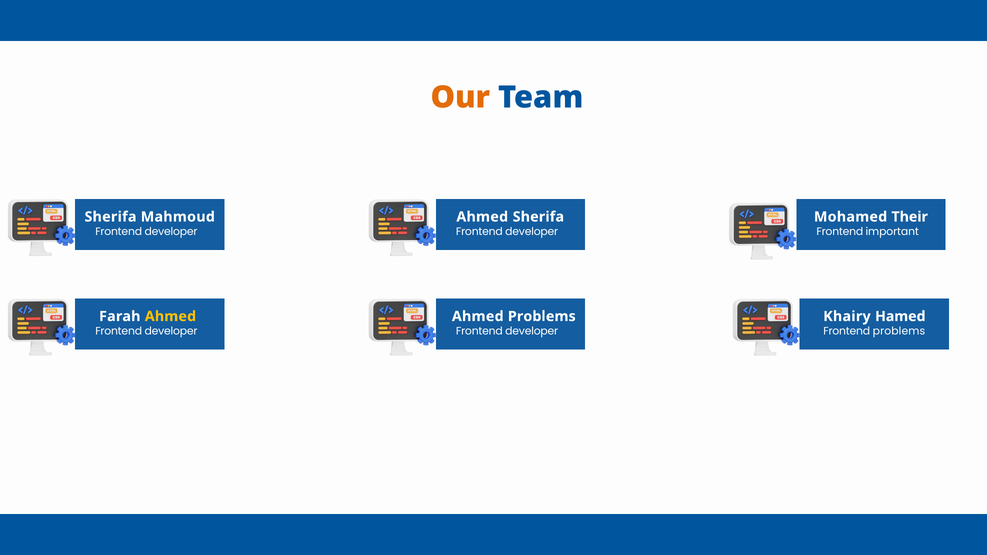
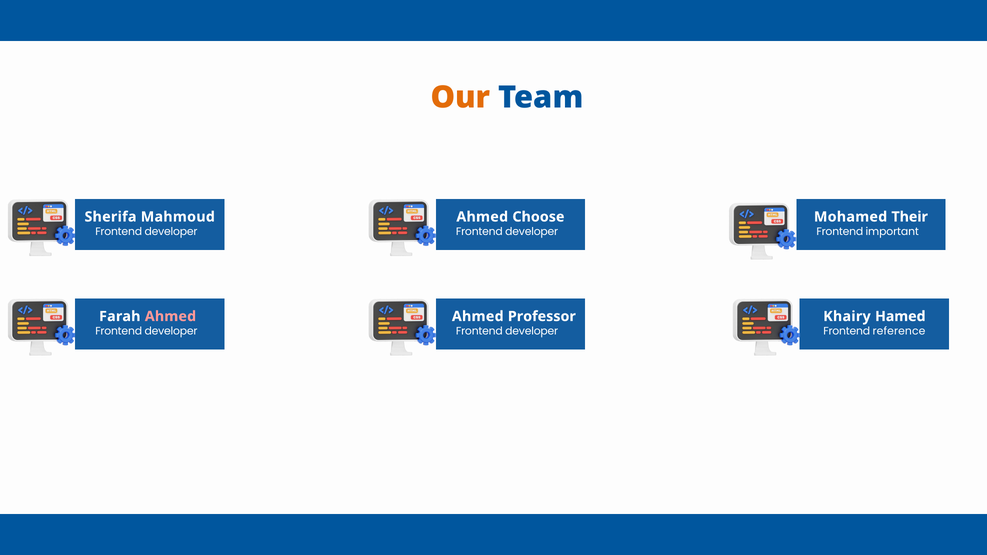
Ahmed Sherifa: Sherifa -> Choose
Ahmed at (170, 316) colour: yellow -> pink
Ahmed Problems: Problems -> Professor
Frontend problems: problems -> reference
